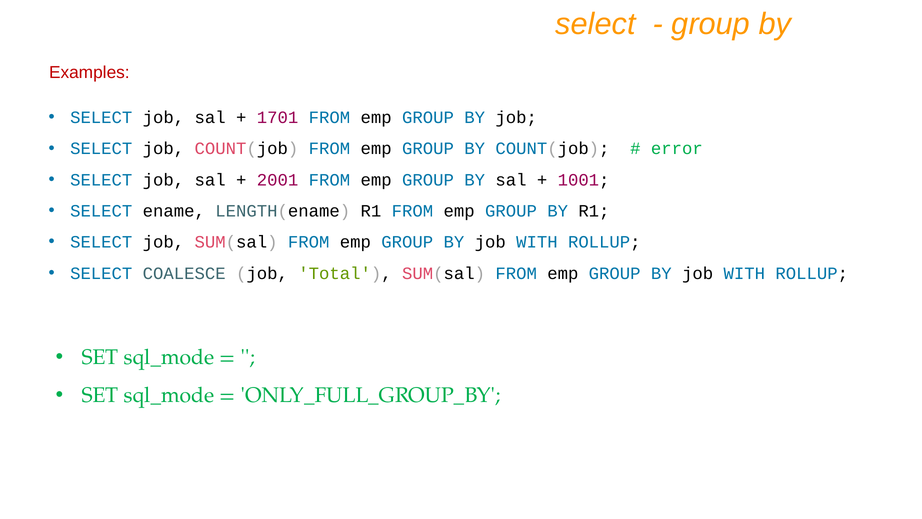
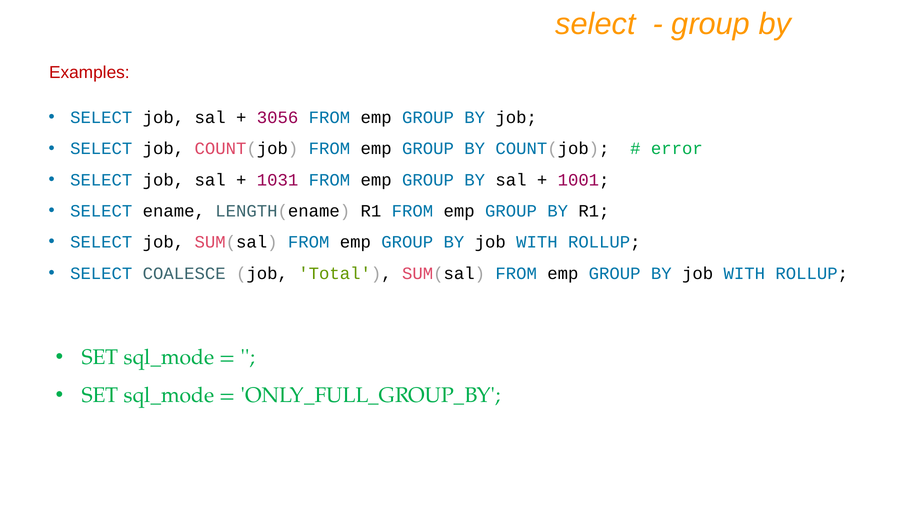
1701: 1701 -> 3056
2001: 2001 -> 1031
